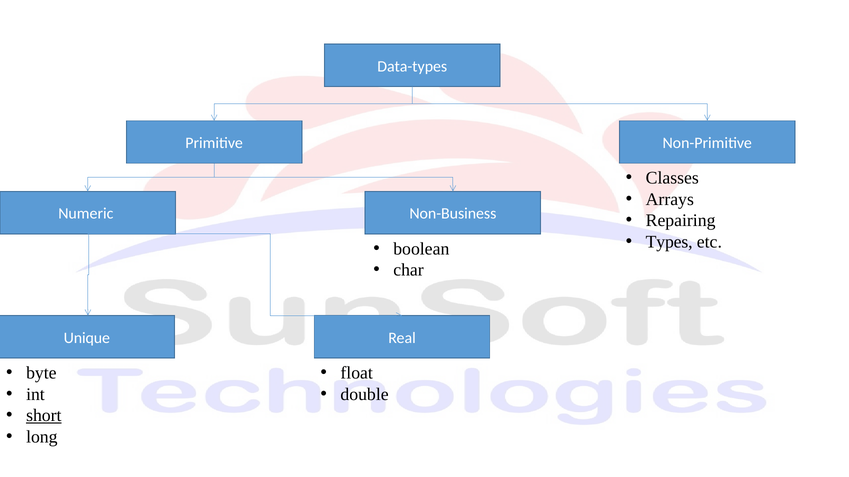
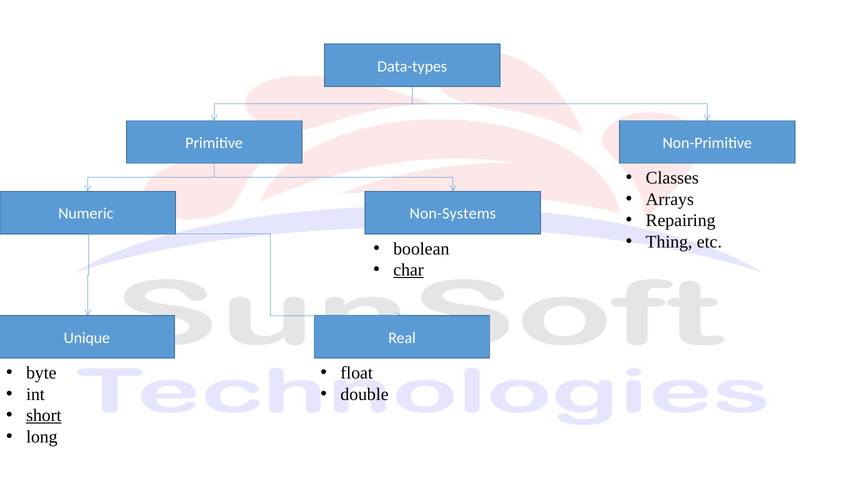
Non-Business: Non-Business -> Non-Systems
Types: Types -> Thing
char underline: none -> present
